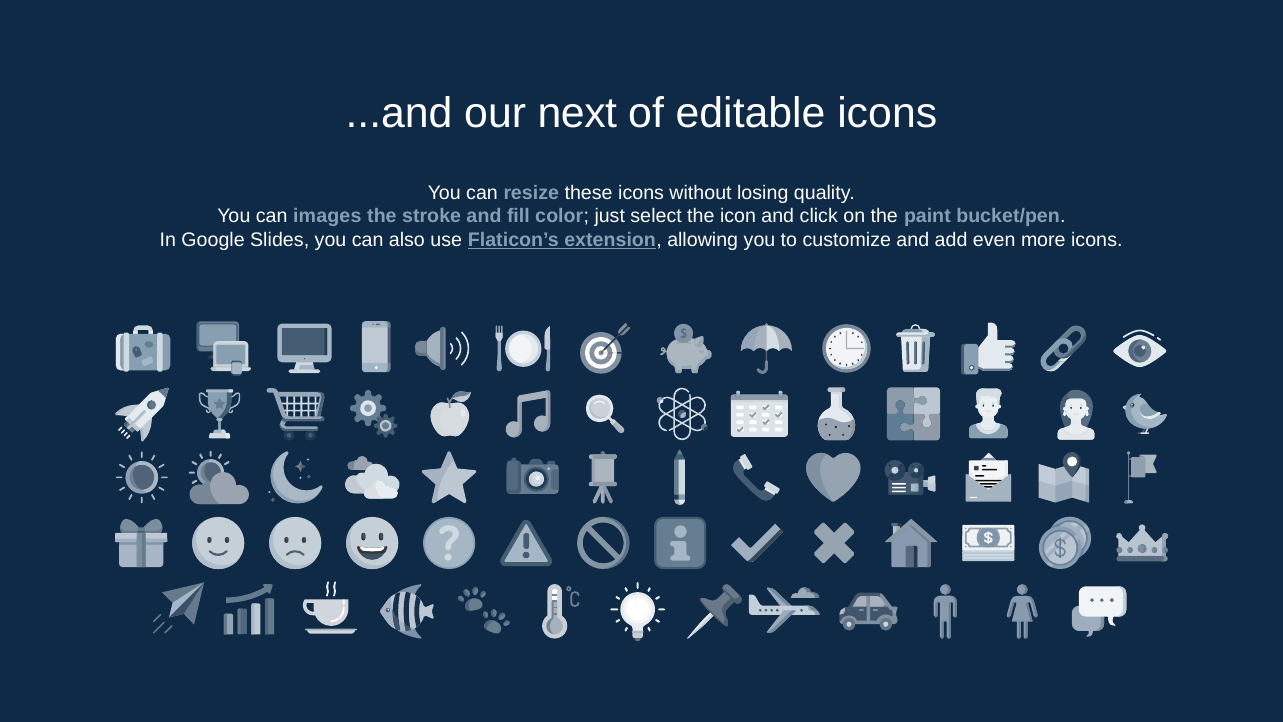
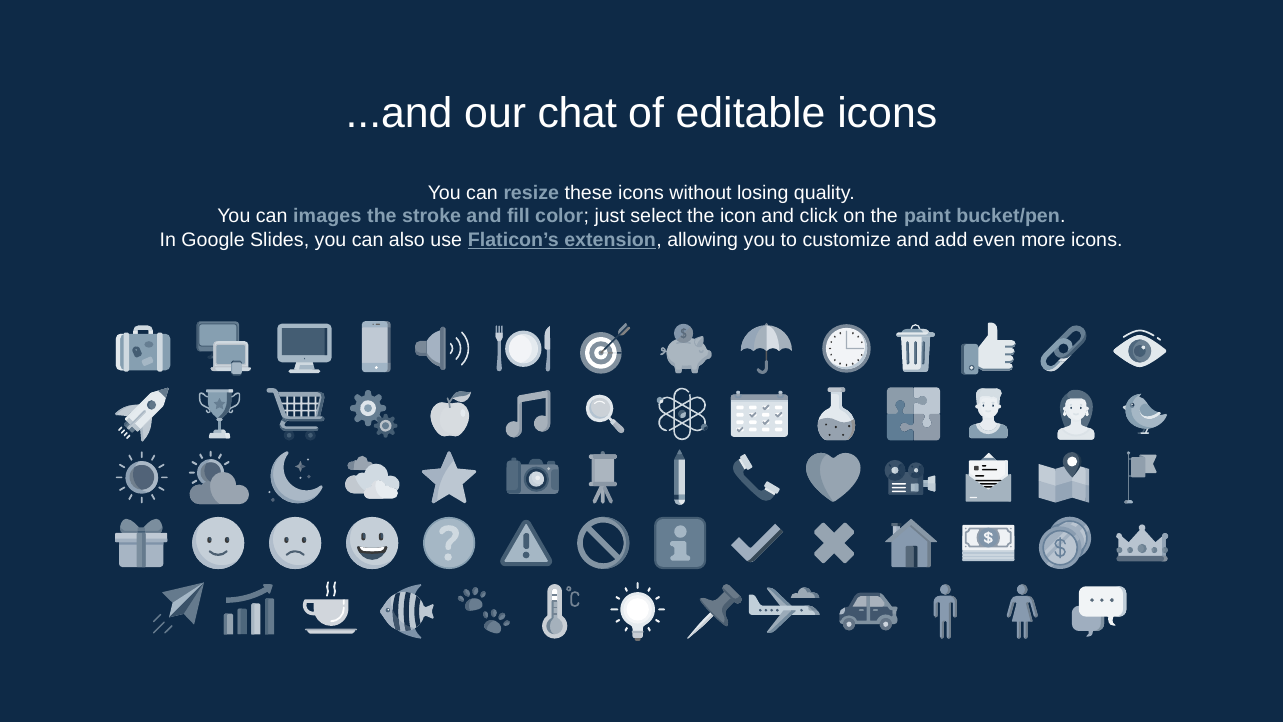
next: next -> chat
